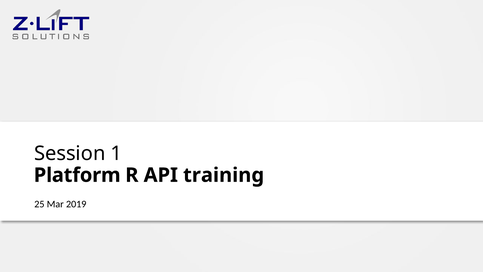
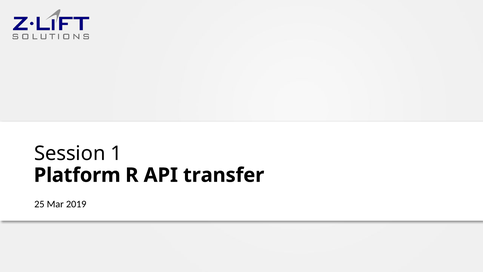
training: training -> transfer
